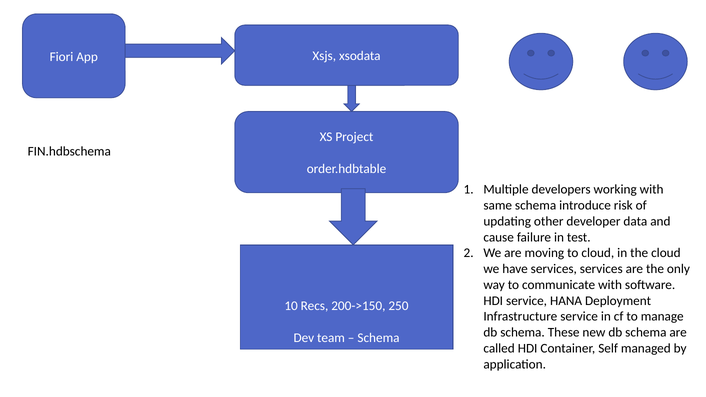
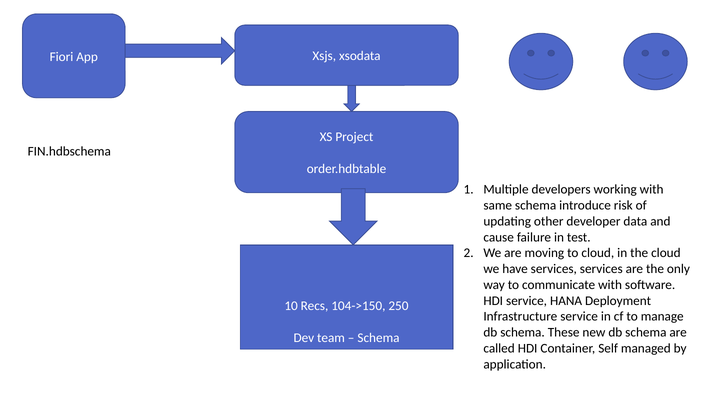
200->150: 200->150 -> 104->150
